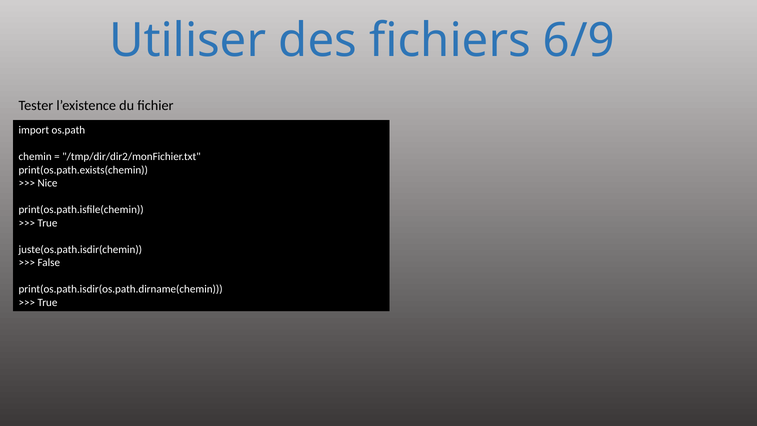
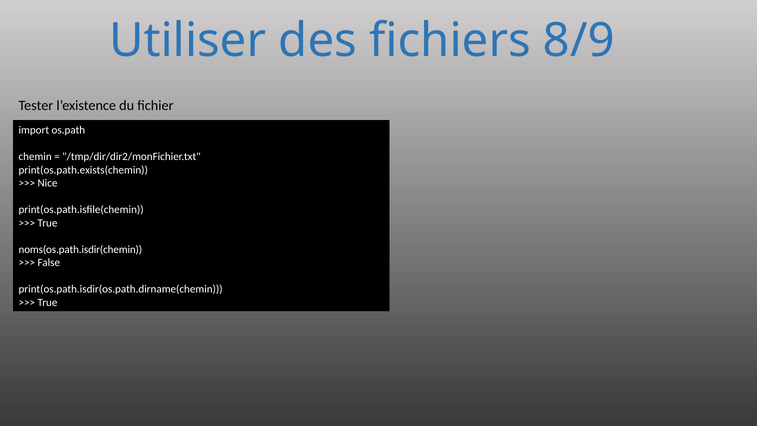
6/9: 6/9 -> 8/9
juste(os.path.isdir(chemin: juste(os.path.isdir(chemin -> noms(os.path.isdir(chemin
